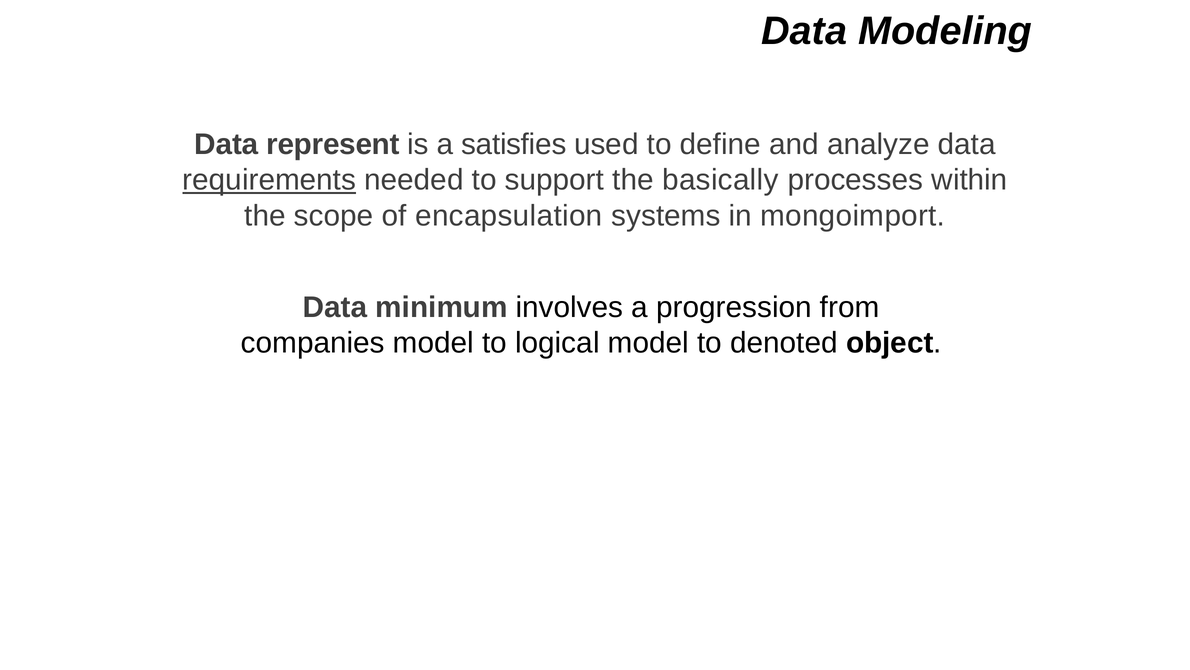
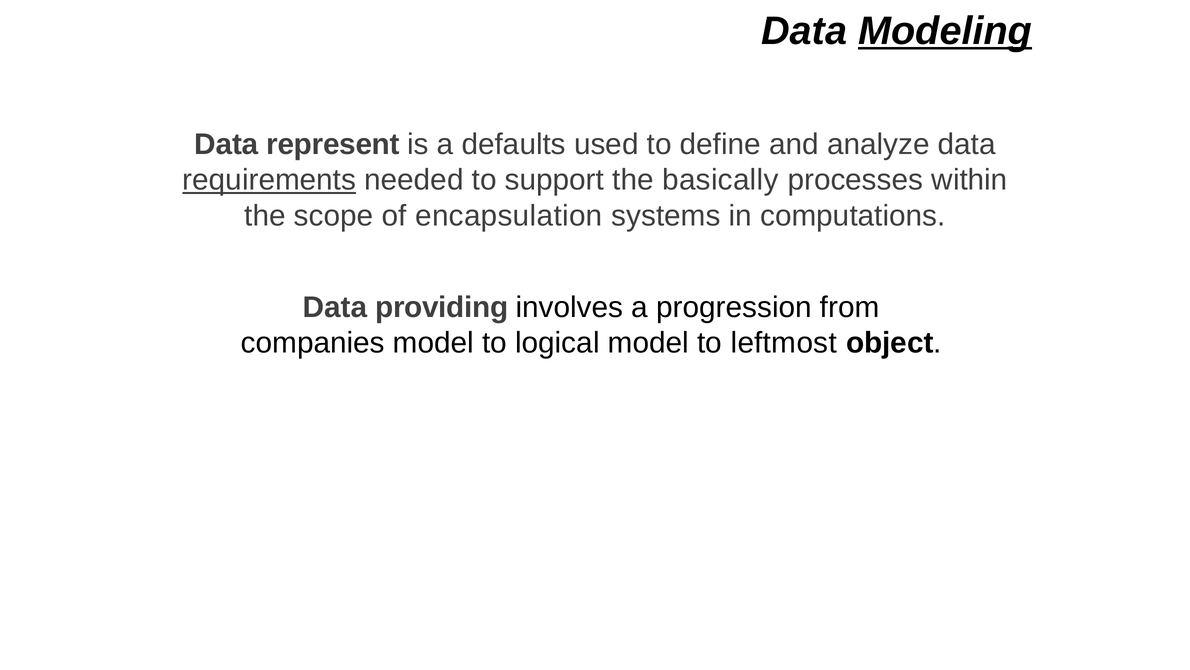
Modeling underline: none -> present
satisfies: satisfies -> defaults
mongoimport: mongoimport -> computations
minimum: minimum -> providing
denoted: denoted -> leftmost
